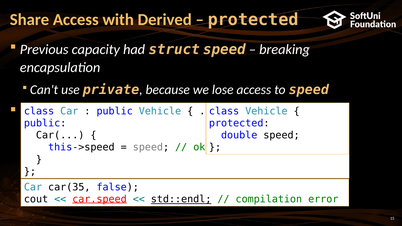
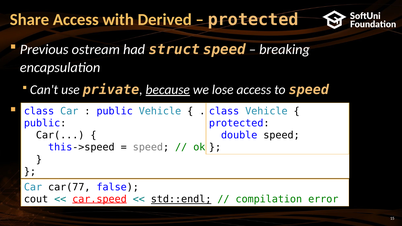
capacity: capacity -> ostream
because underline: none -> present
car(35: car(35 -> car(77
